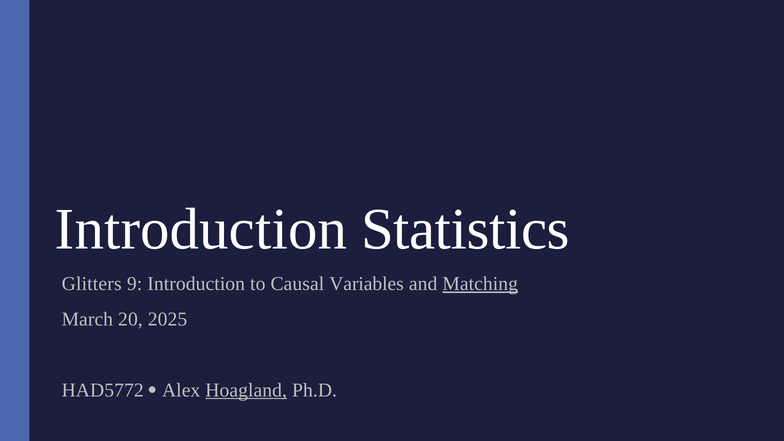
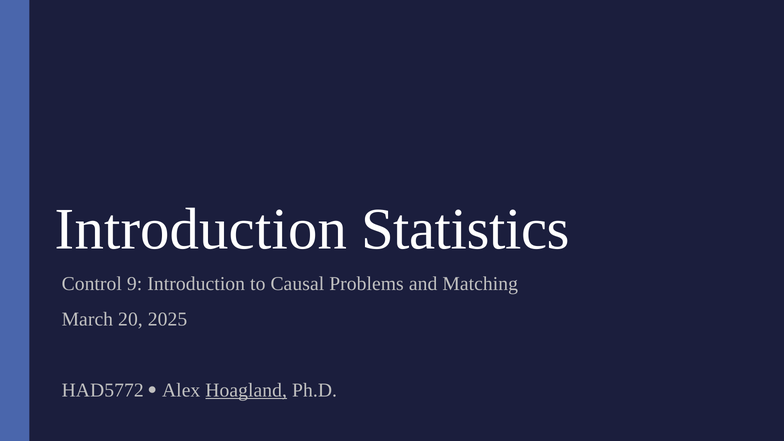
Glitters: Glitters -> Control
Variables: Variables -> Problems
Matching underline: present -> none
